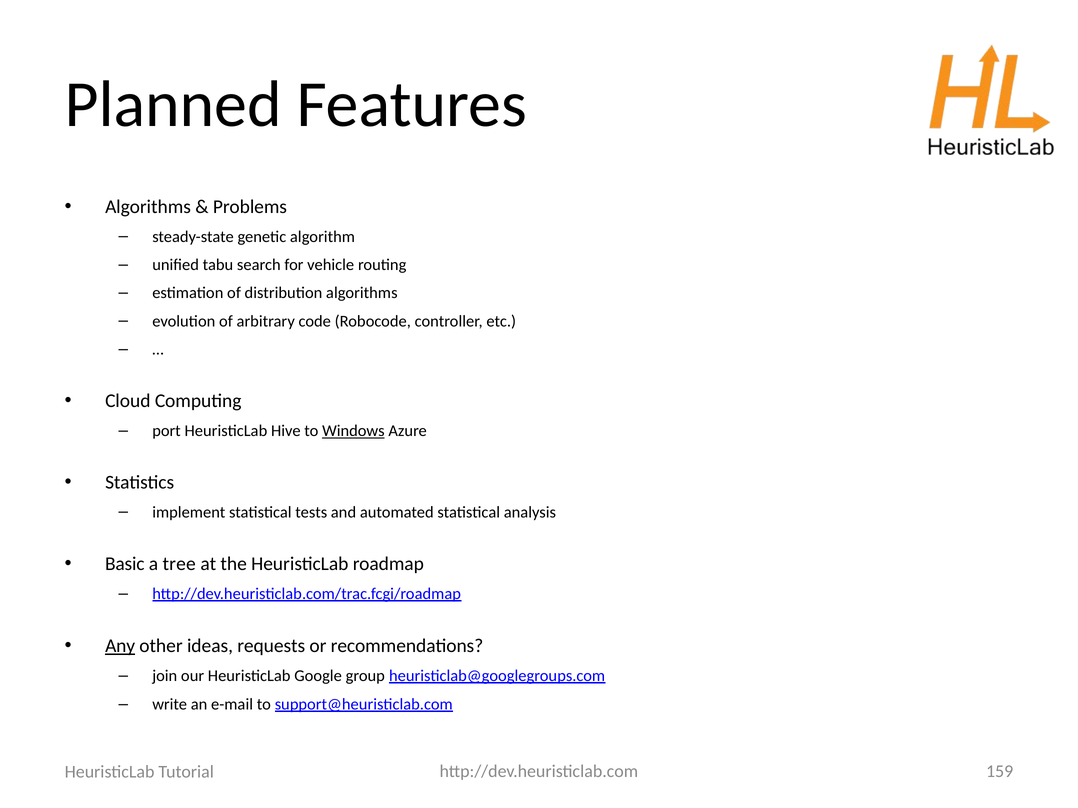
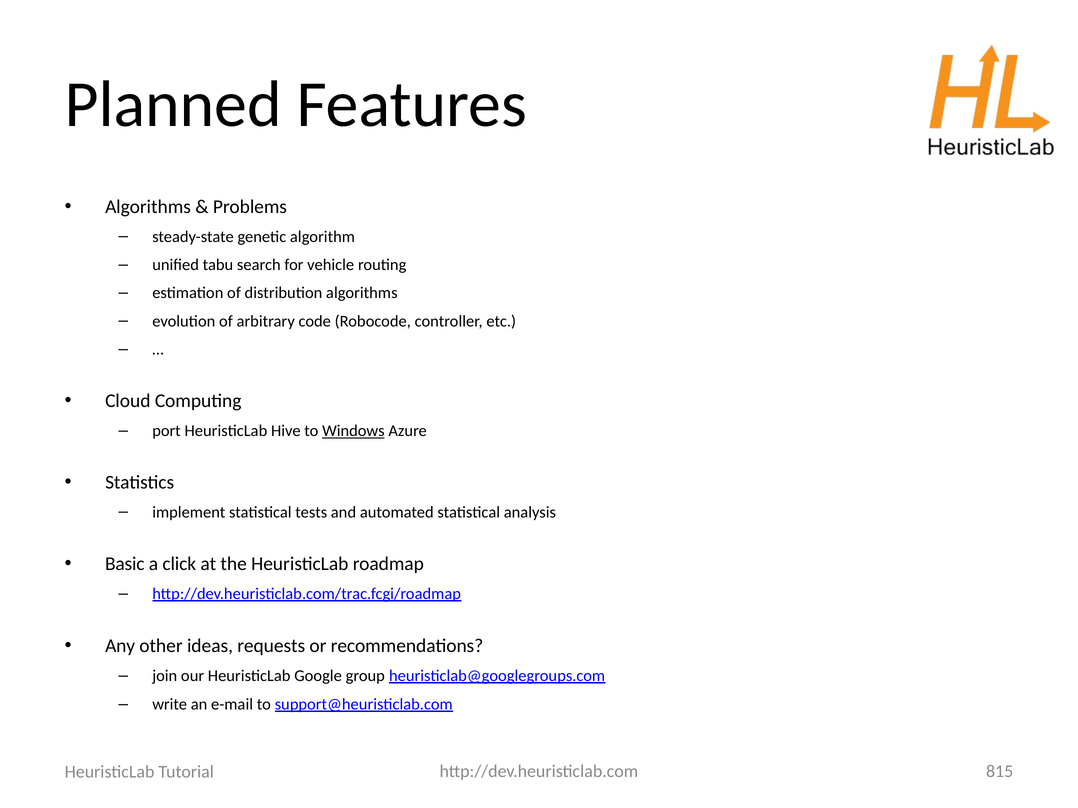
tree: tree -> click
Any underline: present -> none
159: 159 -> 815
